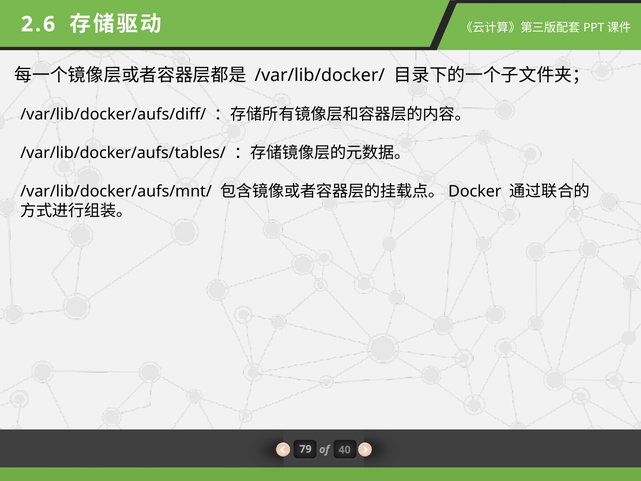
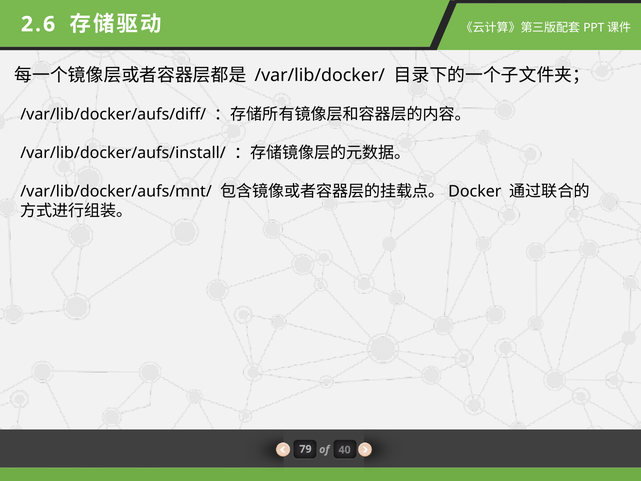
/var/lib/docker/aufs/tables/: /var/lib/docker/aufs/tables/ -> /var/lib/docker/aufs/install/
